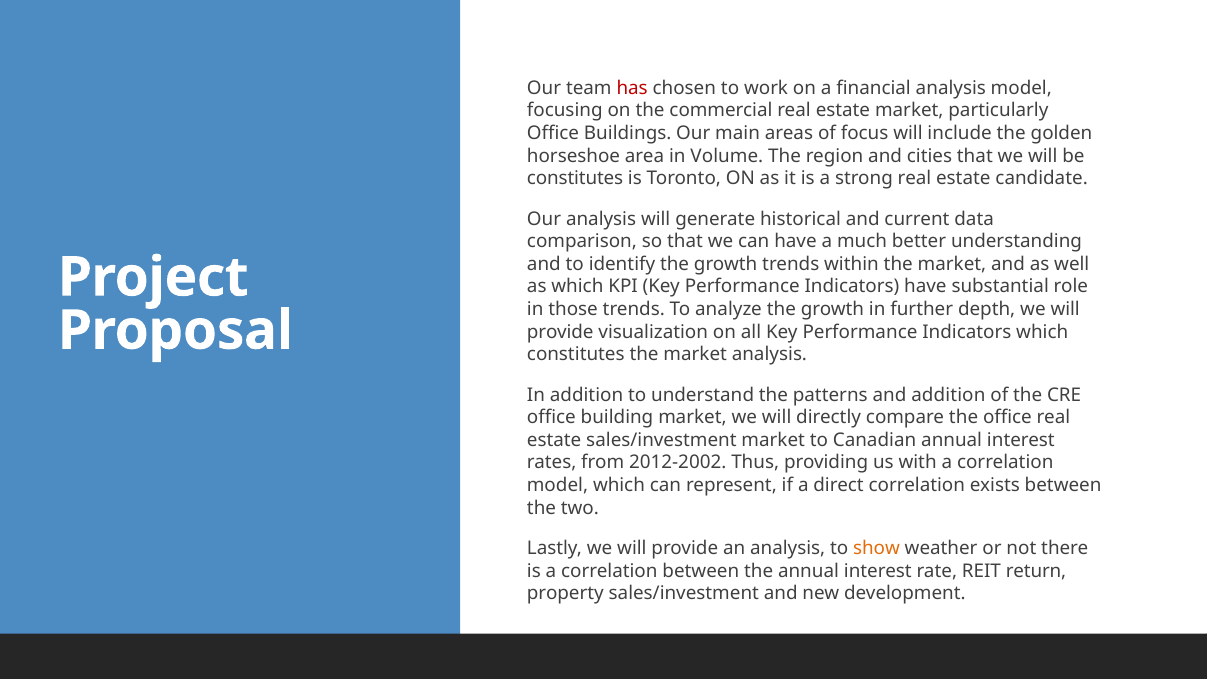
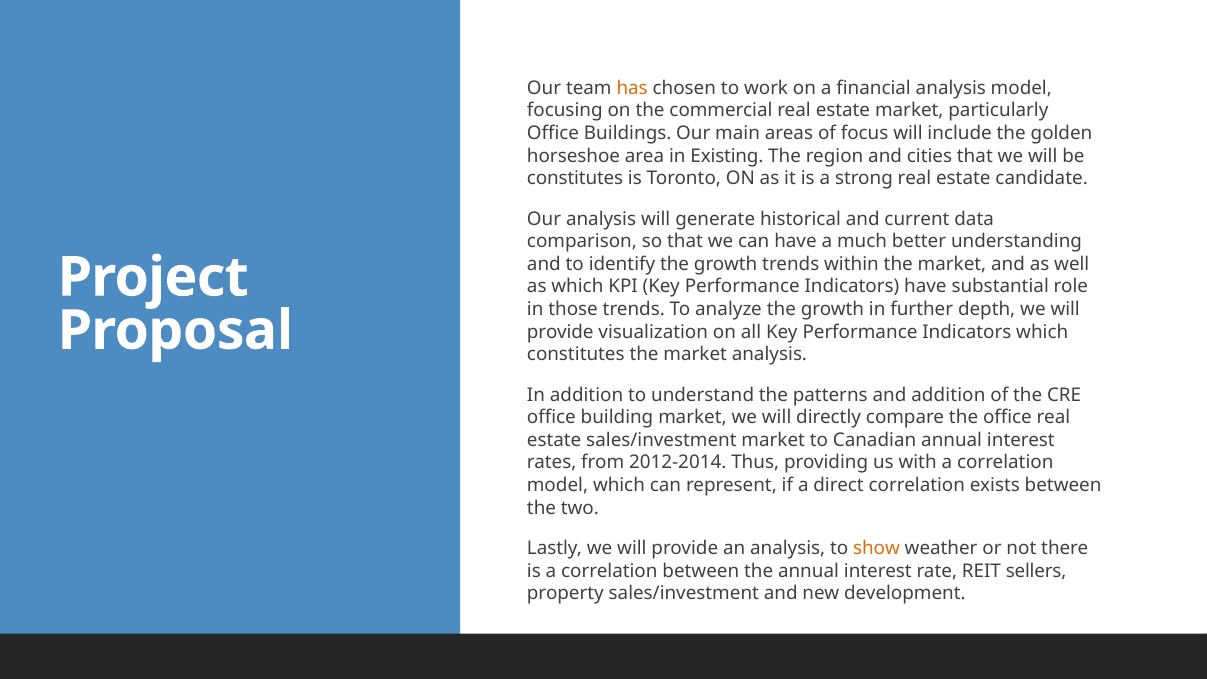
has colour: red -> orange
Volume: Volume -> Existing
2012-2002: 2012-2002 -> 2012-2014
return: return -> sellers
